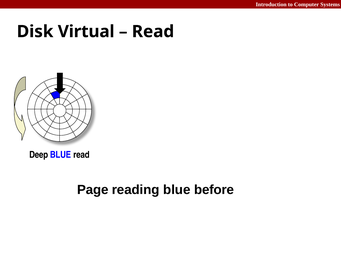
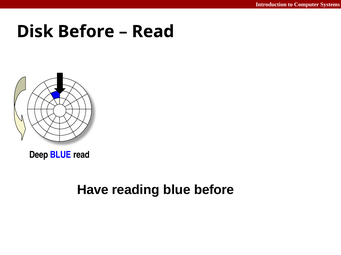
Disk Virtual: Virtual -> Before
Page: Page -> Have
